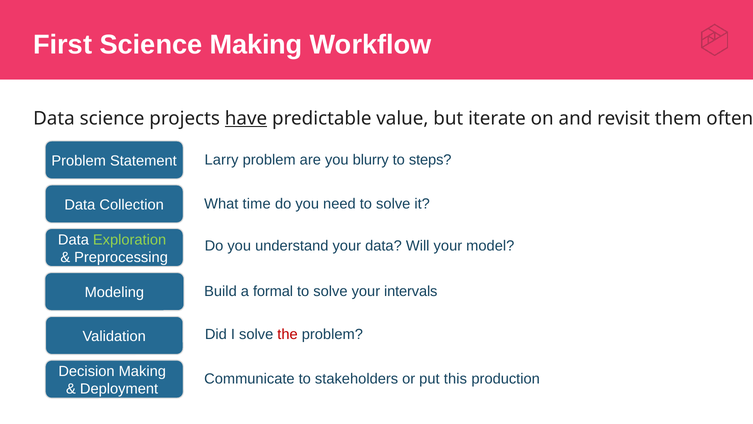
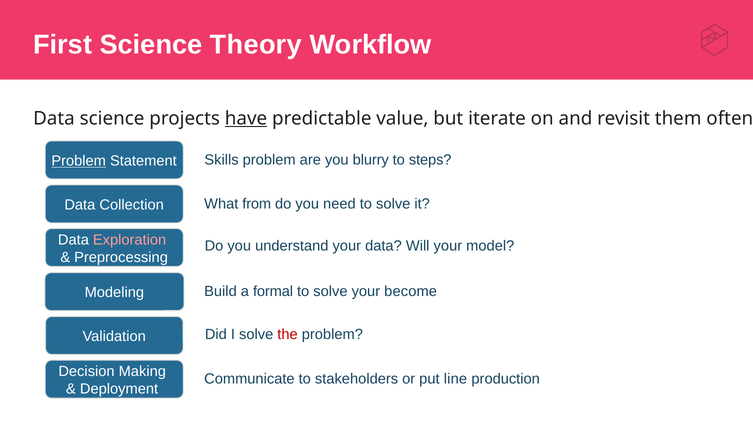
Science Making: Making -> Theory
Larry: Larry -> Skills
Problem at (79, 161) underline: none -> present
time: time -> from
Exploration colour: light green -> pink
intervals: intervals -> become
this: this -> line
